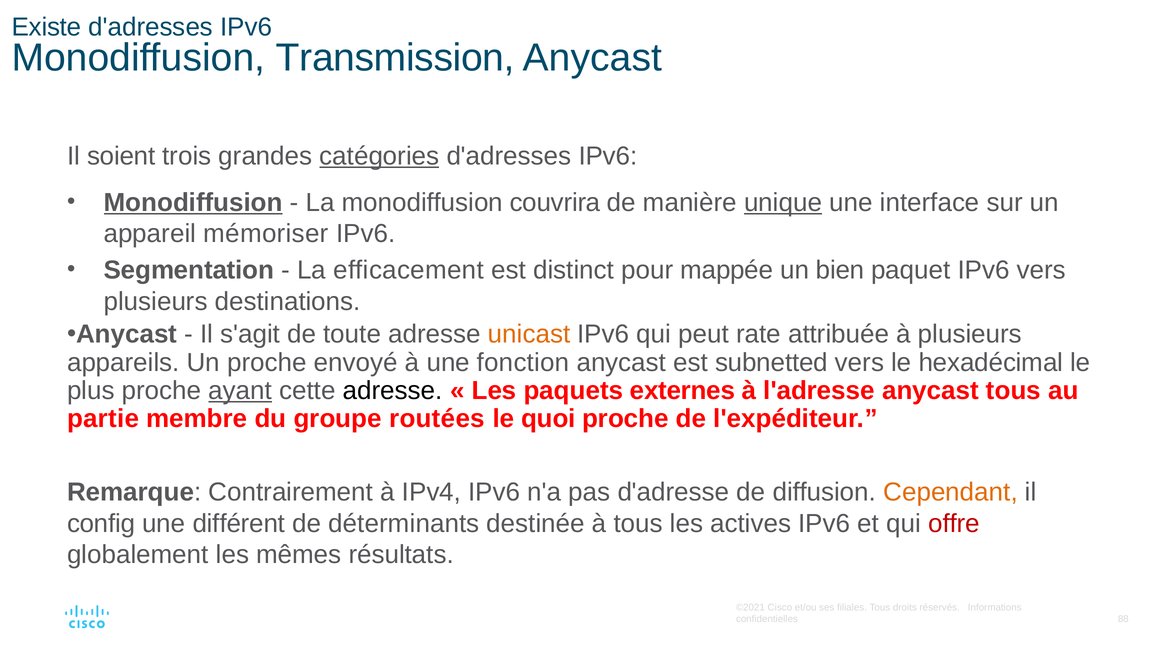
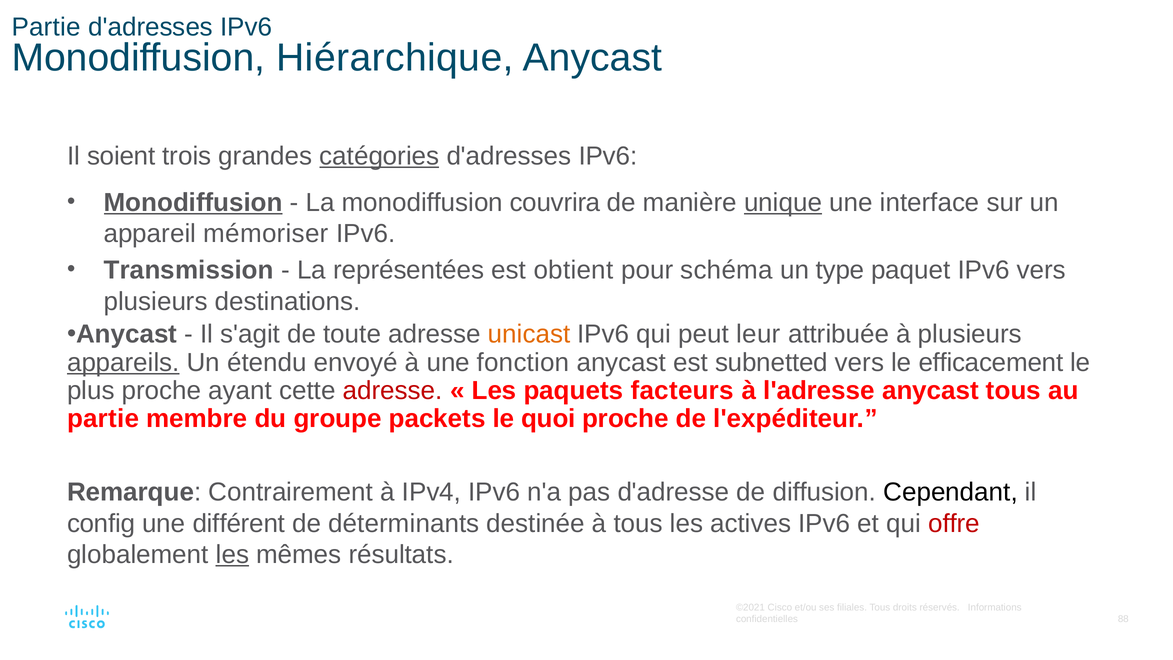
Existe at (46, 27): Existe -> Partie
Transmission: Transmission -> Hiérarchique
Segmentation: Segmentation -> Transmission
efficacement: efficacement -> représentées
distinct: distinct -> obtient
mappée: mappée -> schéma
bien: bien -> type
rate: rate -> leur
appareils underline: none -> present
Un proche: proche -> étendu
hexadécimal: hexadécimal -> efficacement
ayant underline: present -> none
adresse at (393, 391) colour: black -> red
externes: externes -> facteurs
routées: routées -> packets
Cependant colour: orange -> black
les at (232, 555) underline: none -> present
